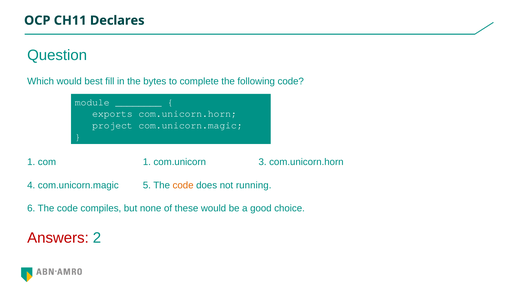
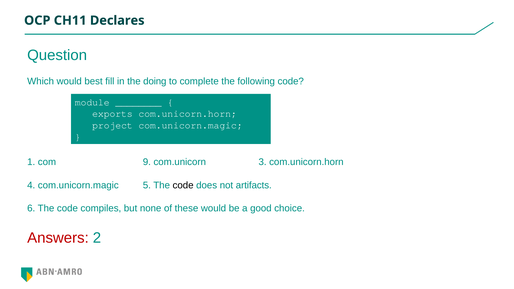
bytes: bytes -> doing
com 1: 1 -> 9
code at (183, 185) colour: orange -> black
running: running -> artifacts
